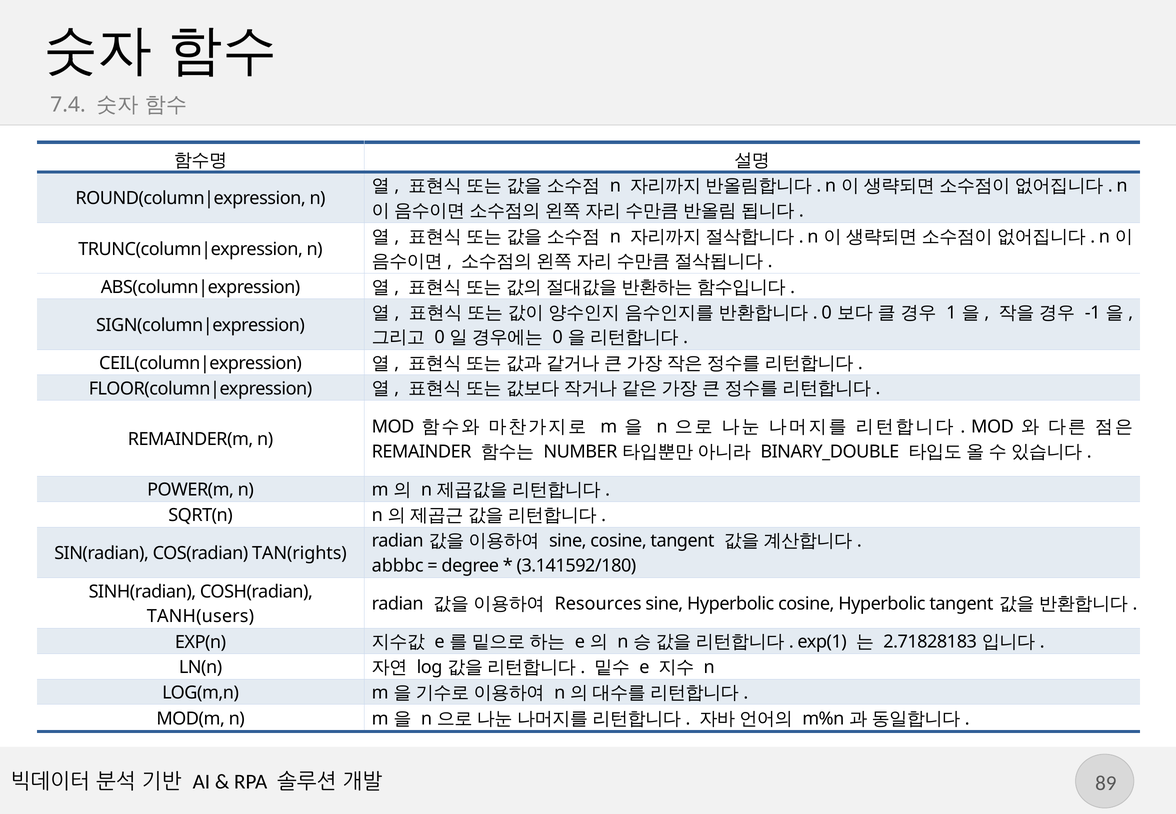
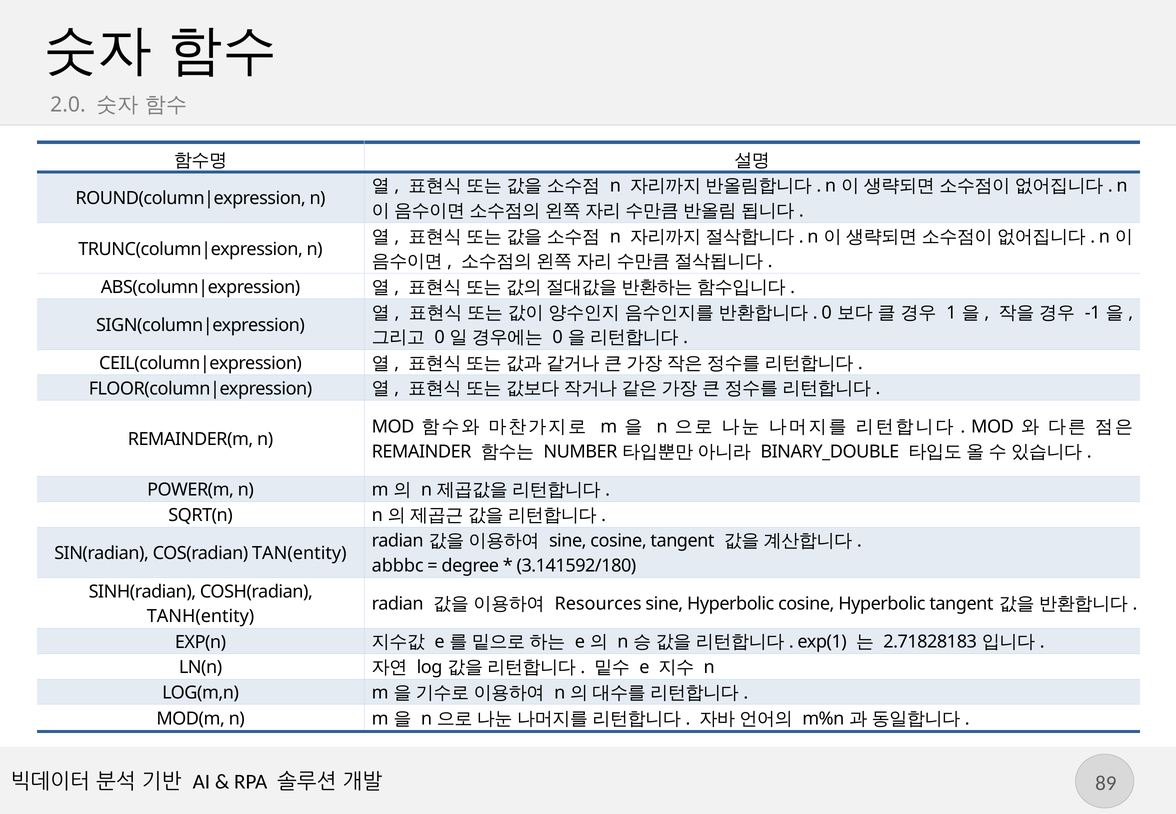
7.4: 7.4 -> 2.0
TAN(rights: TAN(rights -> TAN(entity
TANH(users: TANH(users -> TANH(entity
